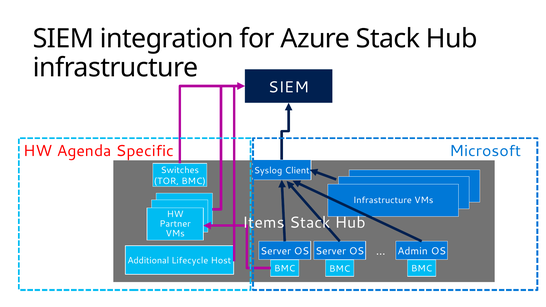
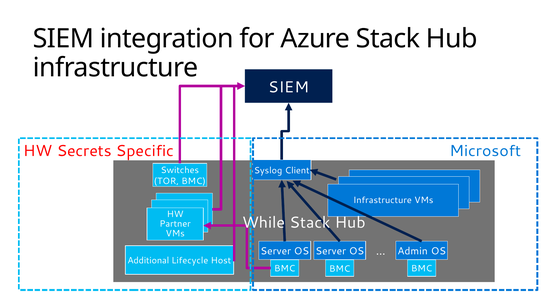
Agenda: Agenda -> Secrets
Items: Items -> While
